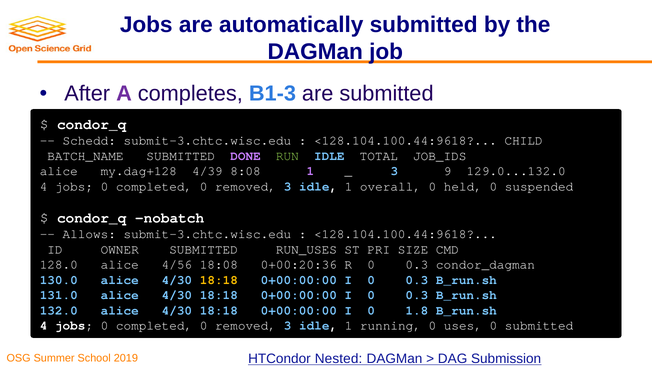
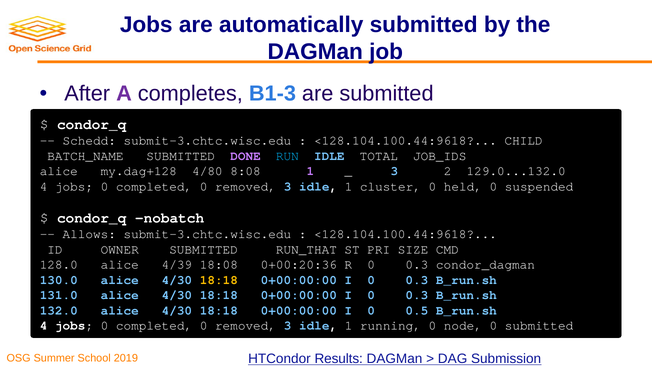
RUN colour: light green -> light blue
4/39: 4/39 -> 4/80
9: 9 -> 2
overall: overall -> cluster
RUN_USES: RUN_USES -> RUN_THAT
4/56: 4/56 -> 4/39
1.8: 1.8 -> 0.5
uses: uses -> node
Nested: Nested -> Results
